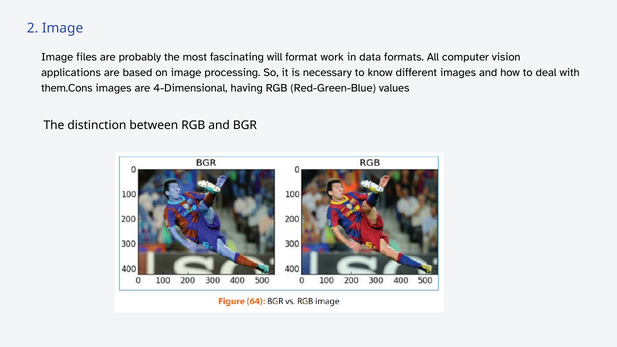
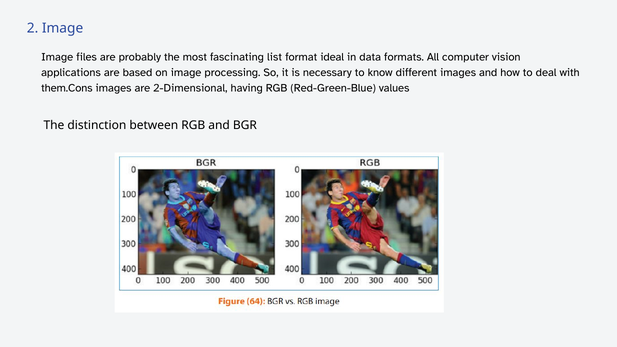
will: will -> list
work: work -> ideal
4-Dimensional: 4-Dimensional -> 2-Dimensional
